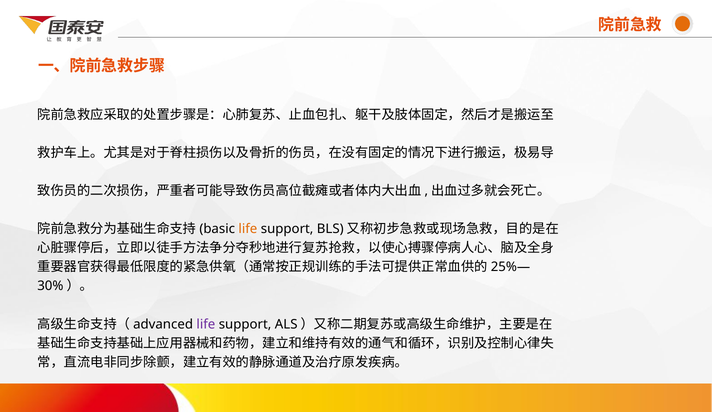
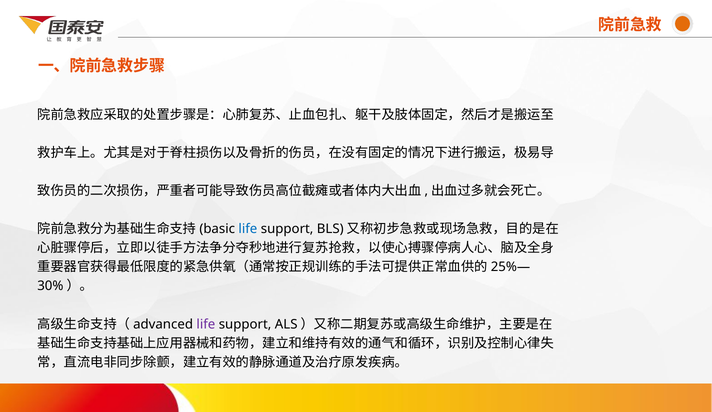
life at (248, 229) colour: orange -> blue
